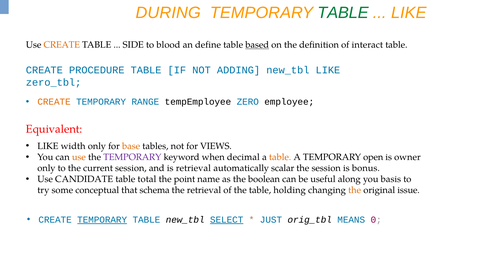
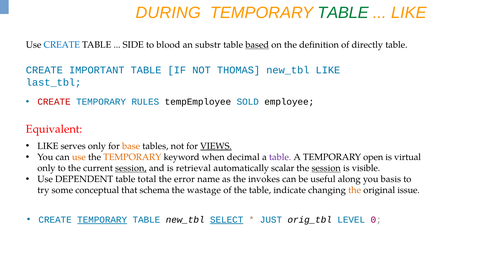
CREATE at (62, 45) colour: orange -> blue
define: define -> substr
interact: interact -> directly
PROCEDURE: PROCEDURE -> IMPORTANT
ADDING: ADDING -> THOMAS
zero_tbl: zero_tbl -> last_tbl
CREATE at (54, 102) colour: orange -> red
RANGE: RANGE -> RULES
ZERO: ZERO -> SOLD
width: width -> serves
VIEWS underline: none -> present
TEMPORARY at (132, 158) colour: purple -> orange
table at (280, 158) colour: orange -> purple
owner: owner -> virtual
session at (131, 169) underline: none -> present
session at (326, 169) underline: none -> present
bonus: bonus -> visible
CANDIDATE: CANDIDATE -> DEPENDENT
point: point -> error
boolean: boolean -> invokes
the retrieval: retrieval -> wastage
holding: holding -> indicate
MEANS: MEANS -> LEVEL
